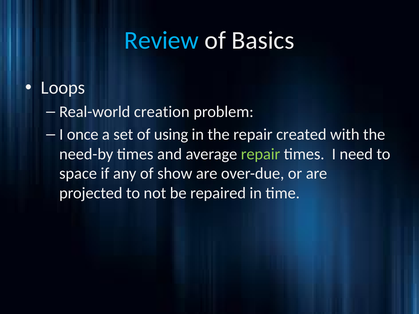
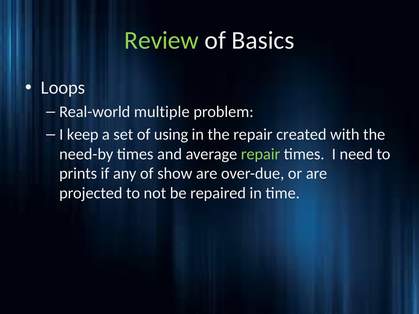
Review colour: light blue -> light green
creation: creation -> multiple
once: once -> keep
space: space -> prints
